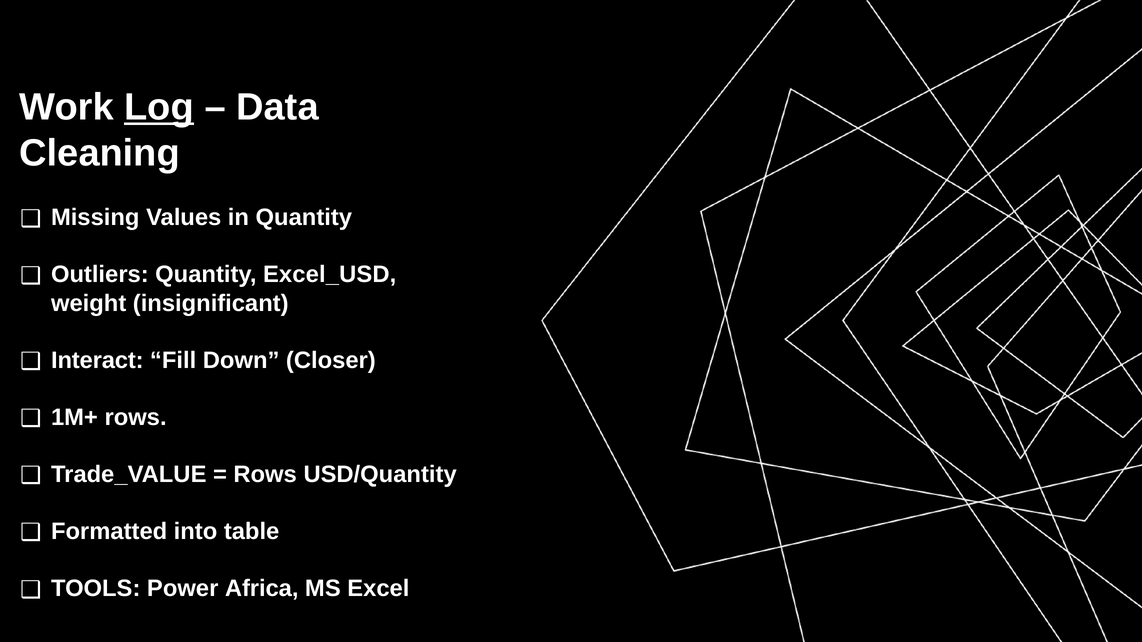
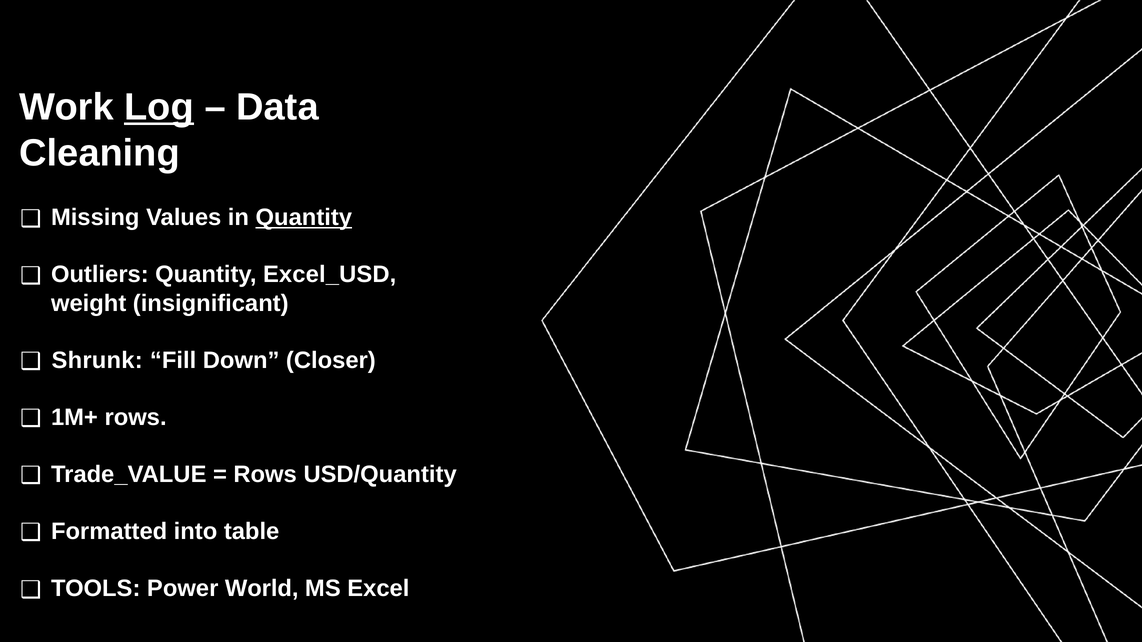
Quantity at (304, 218) underline: none -> present
Interact: Interact -> Shrunk
Africa: Africa -> World
